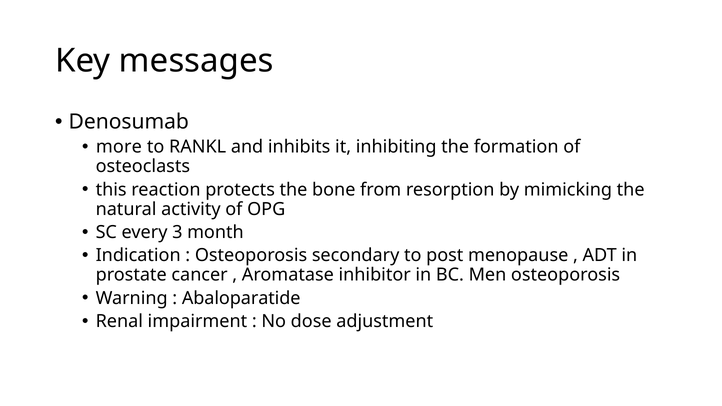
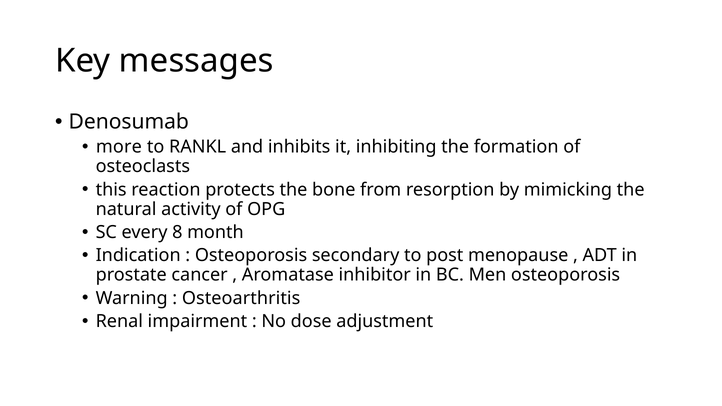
3: 3 -> 8
Abaloparatide: Abaloparatide -> Osteoarthritis
